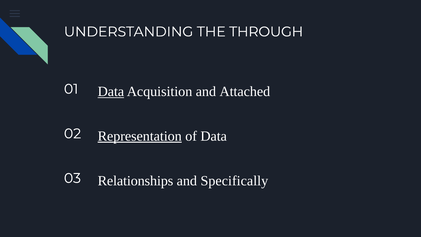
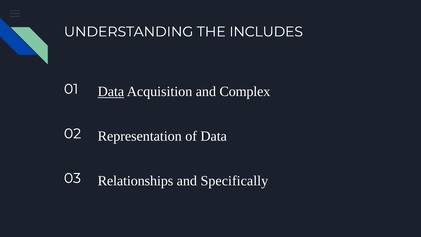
THROUGH: THROUGH -> INCLUDES
Attached: Attached -> Complex
Representation underline: present -> none
